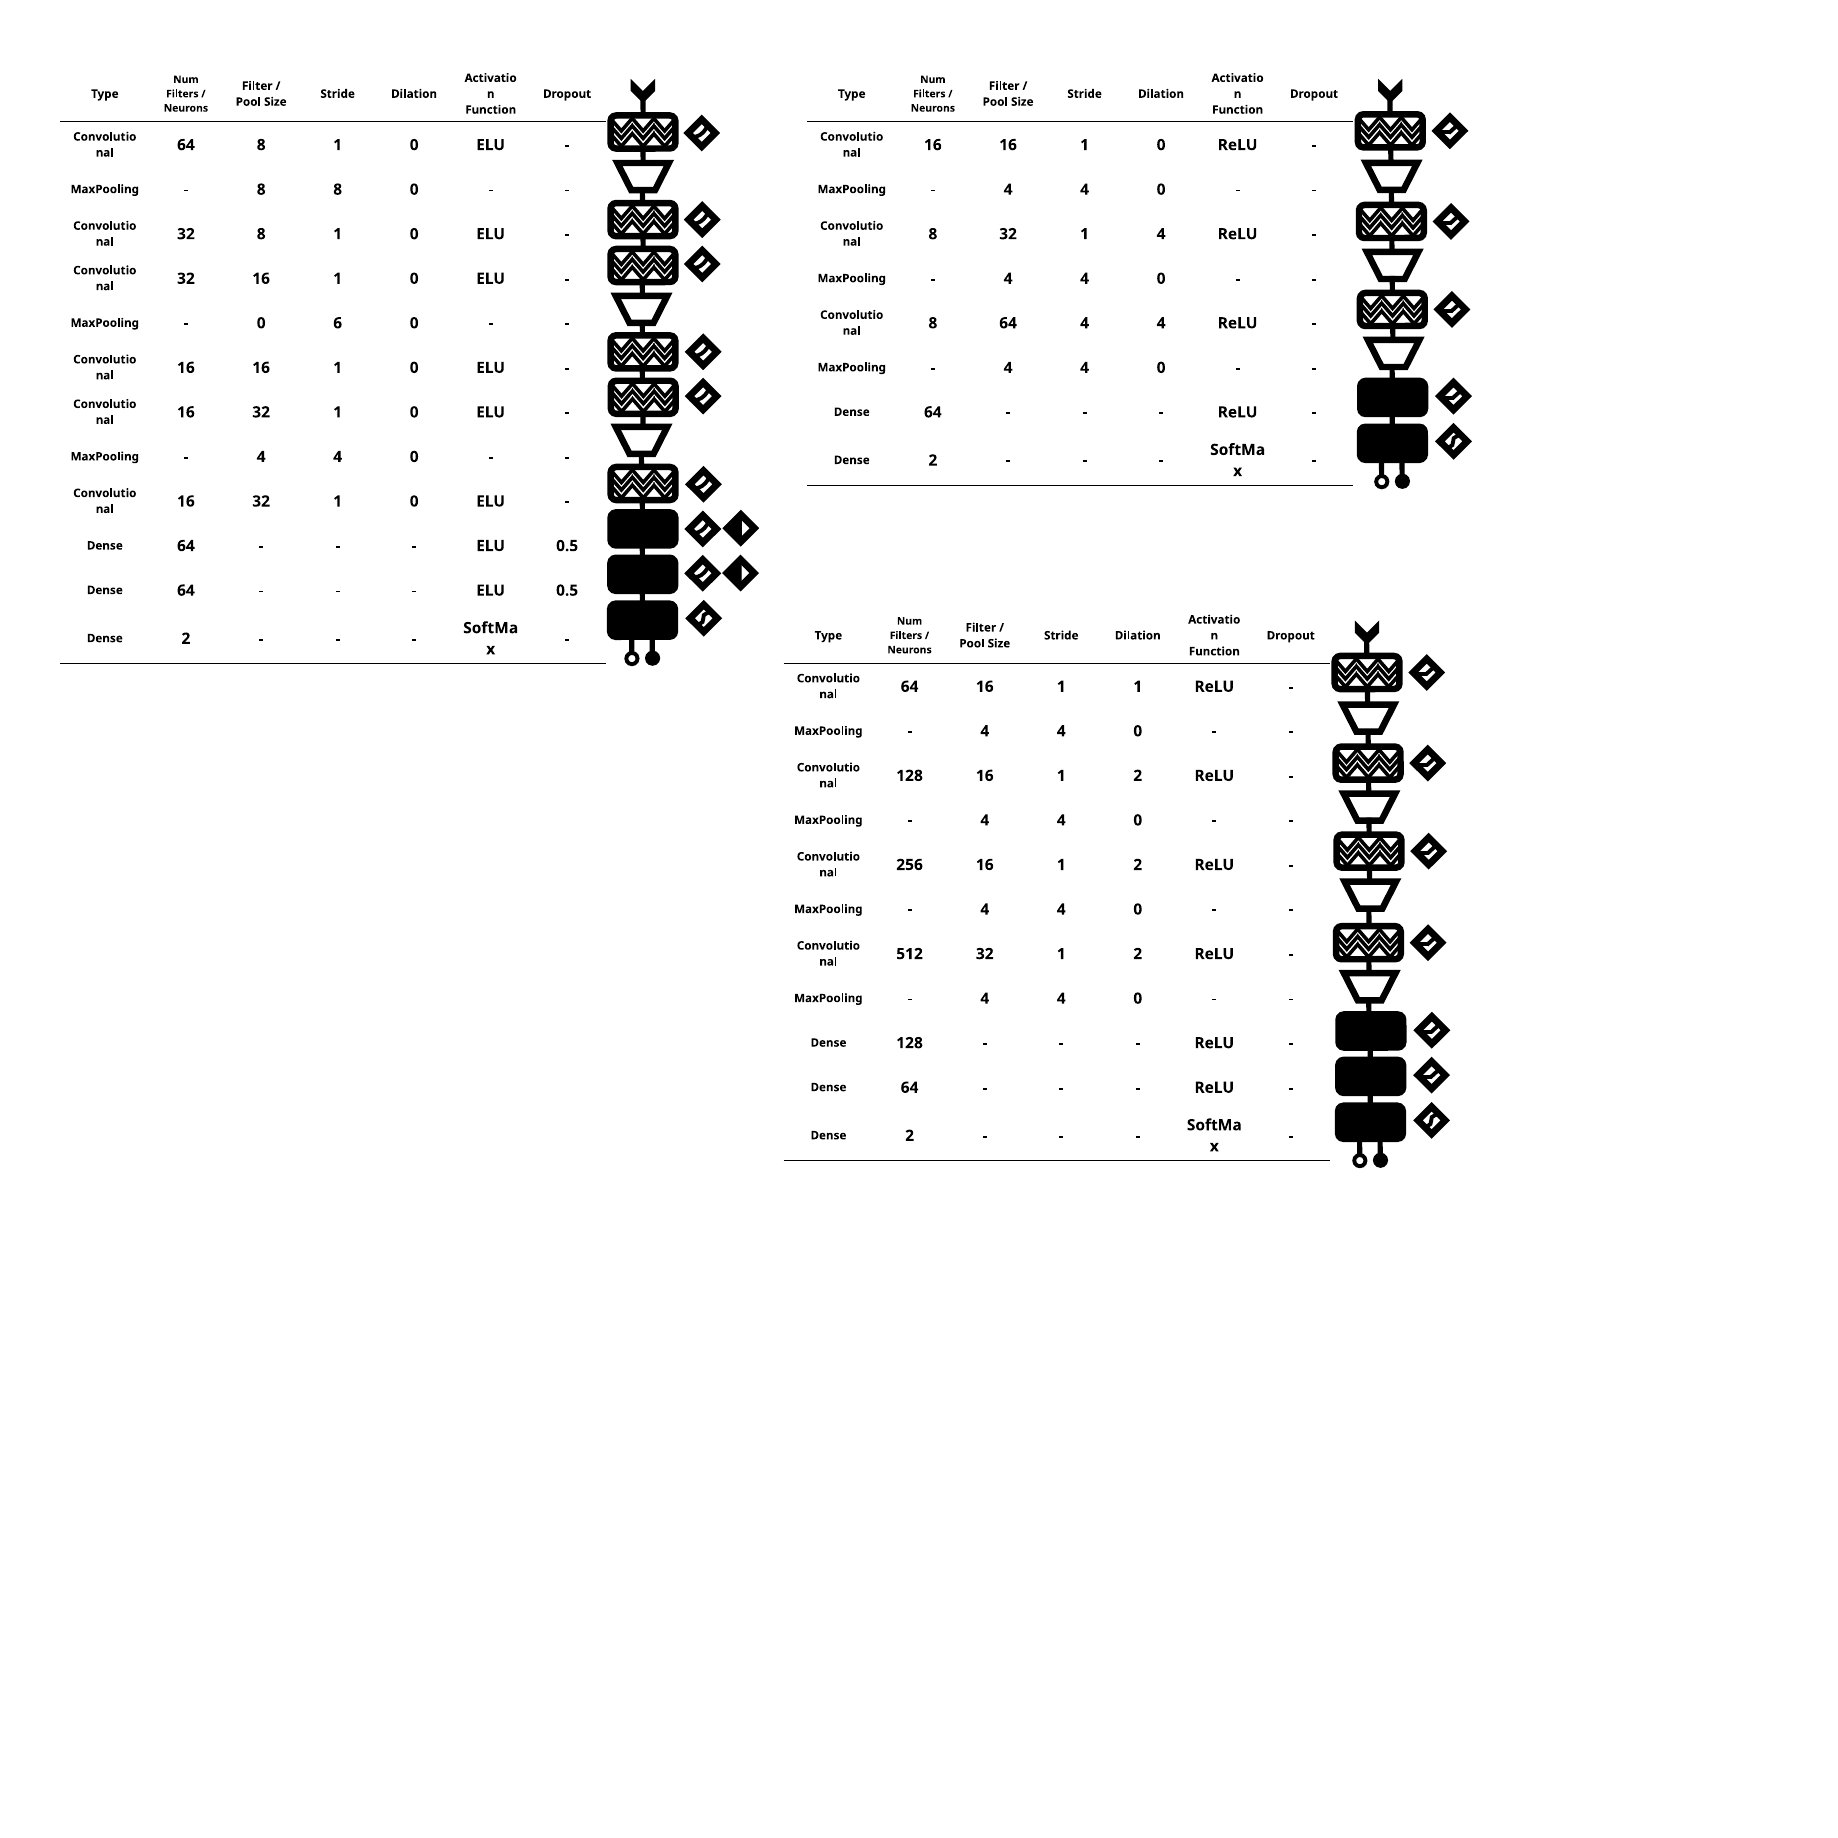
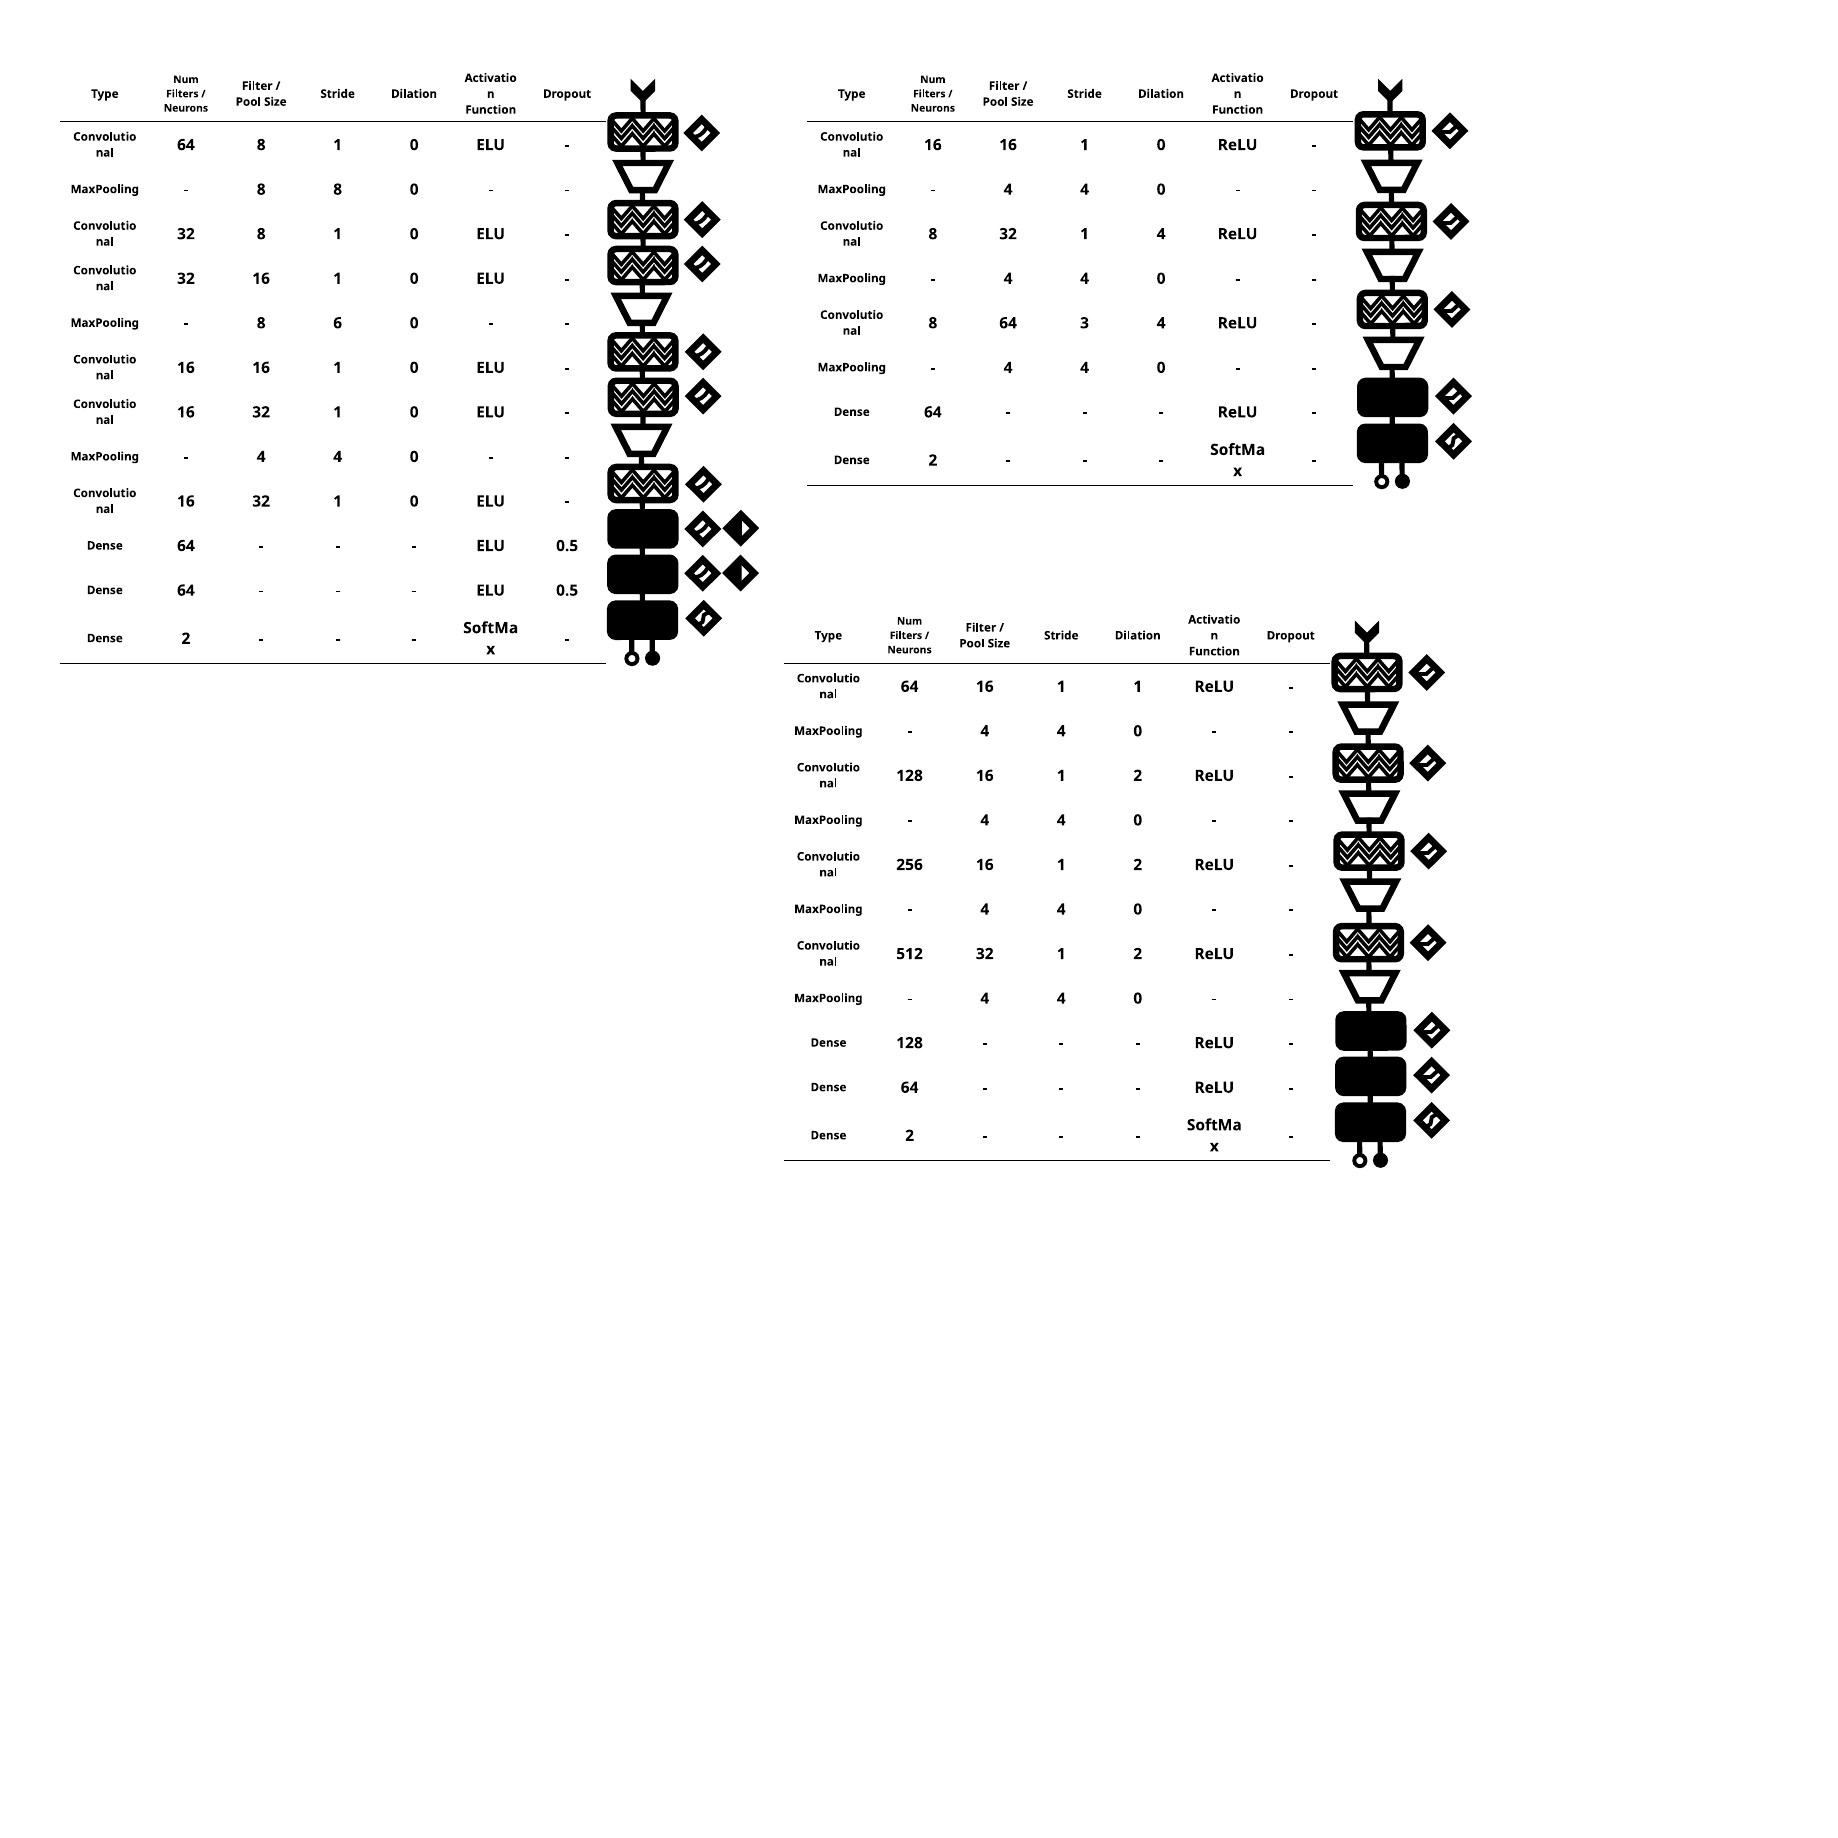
0 at (261, 323): 0 -> 8
64 4: 4 -> 3
